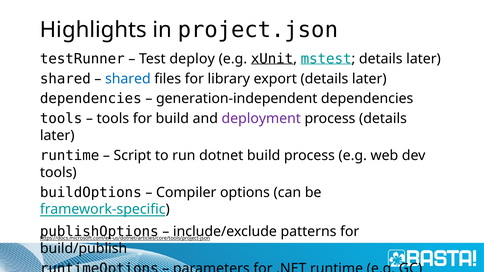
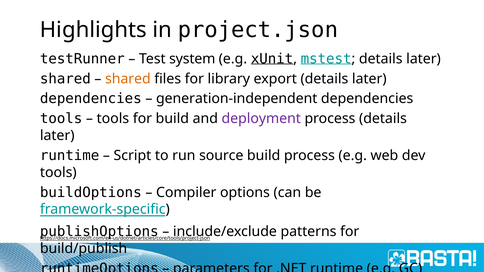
deploy: deploy -> system
shared at (128, 79) colour: blue -> orange
dotnet: dotnet -> source
